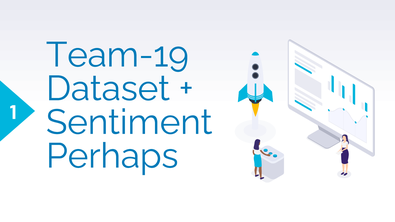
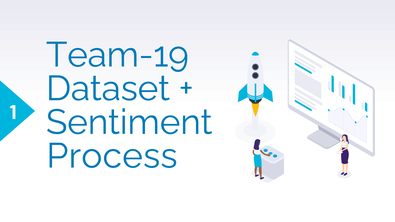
Perhaps: Perhaps -> Process
